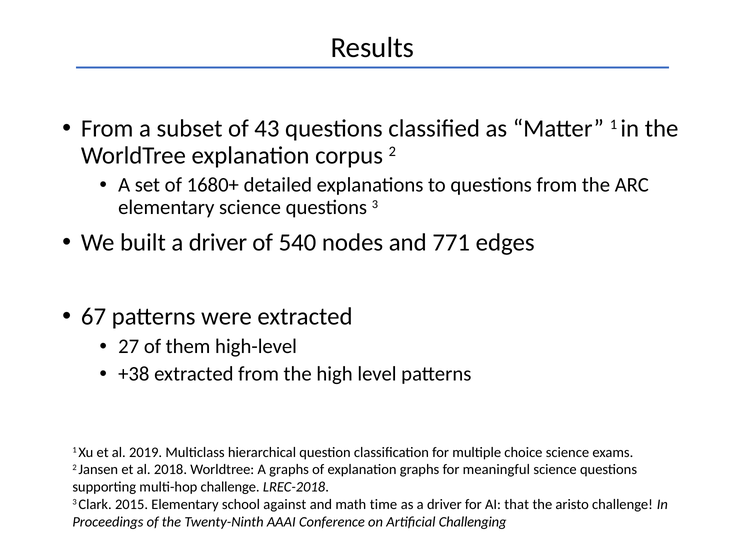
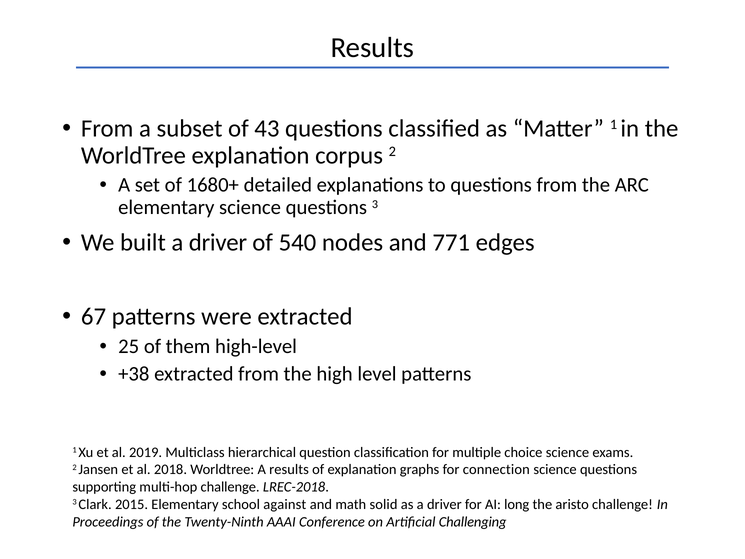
27: 27 -> 25
A graphs: graphs -> results
meaningful: meaningful -> connection
time: time -> solid
that: that -> long
